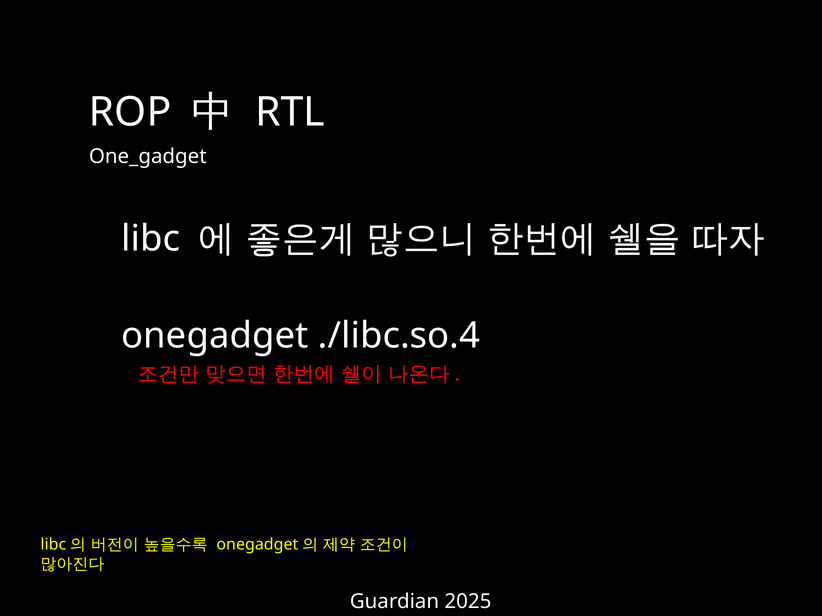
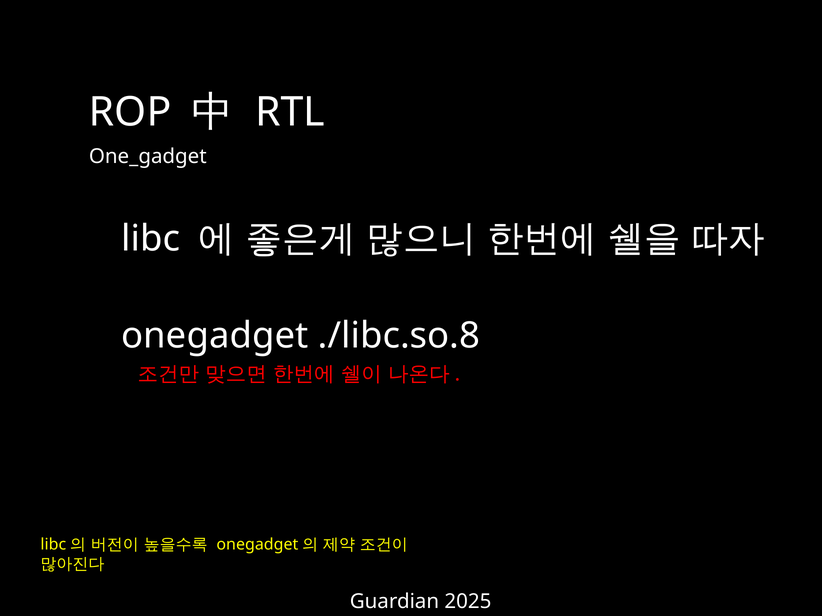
./libc.so.4: ./libc.so.4 -> ./libc.so.8
